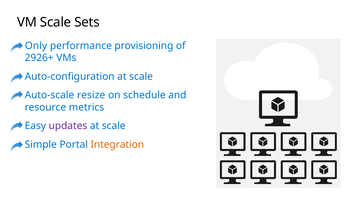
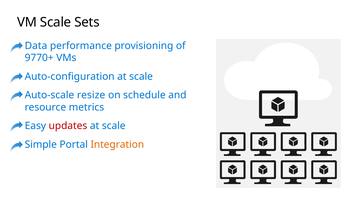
Only: Only -> Data
2926+: 2926+ -> 9770+
updates colour: purple -> red
